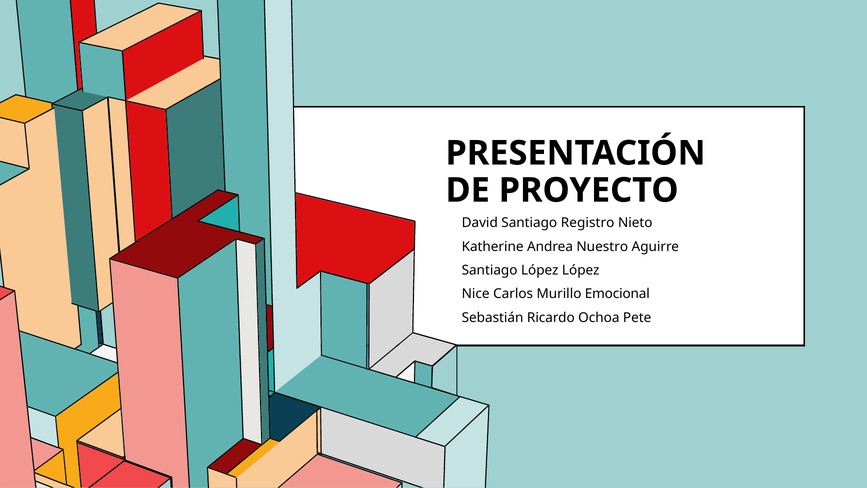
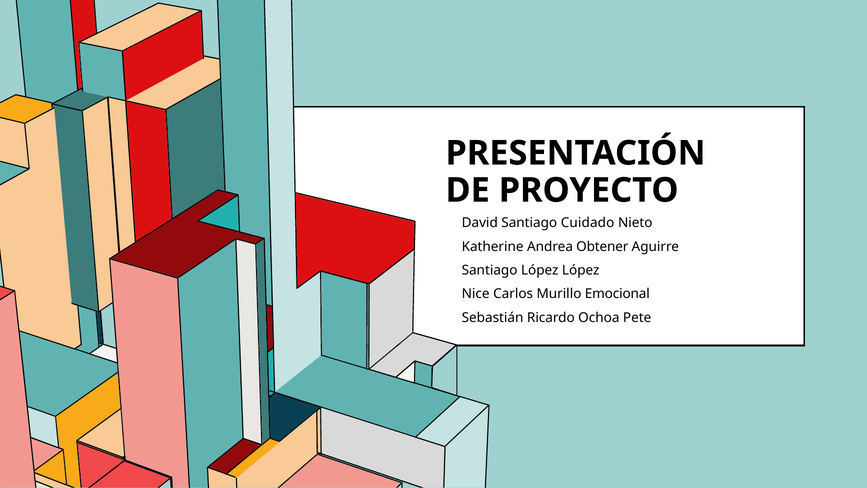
Registro: Registro -> Cuidado
Nuestro: Nuestro -> Obtener
